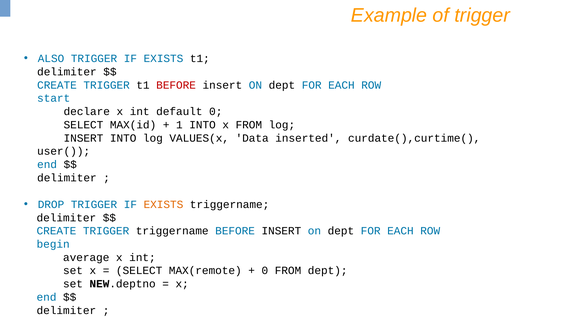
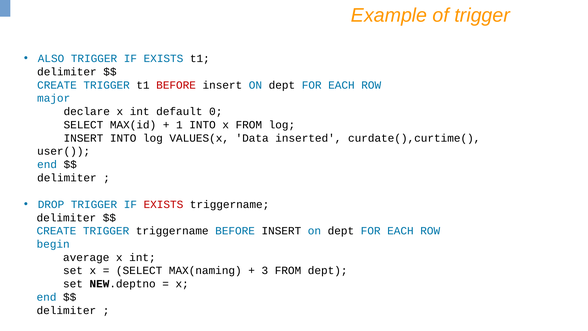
start: start -> major
EXISTS at (163, 204) colour: orange -> red
MAX(remote: MAX(remote -> MAX(naming
0 at (265, 270): 0 -> 3
